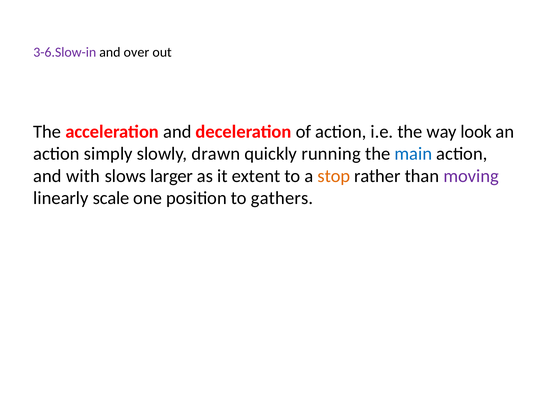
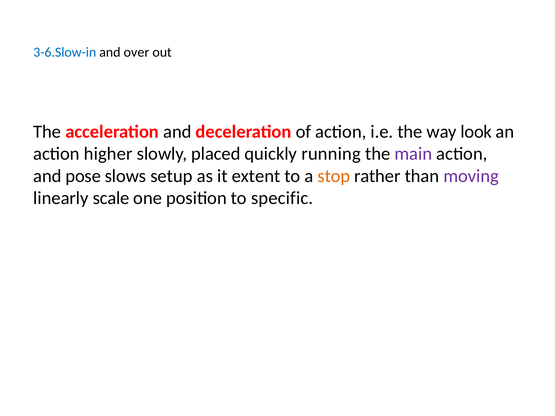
3-6.Slow-in colour: purple -> blue
simply: simply -> higher
drawn: drawn -> placed
main colour: blue -> purple
with: with -> pose
larger: larger -> setup
gathers: gathers -> specific
